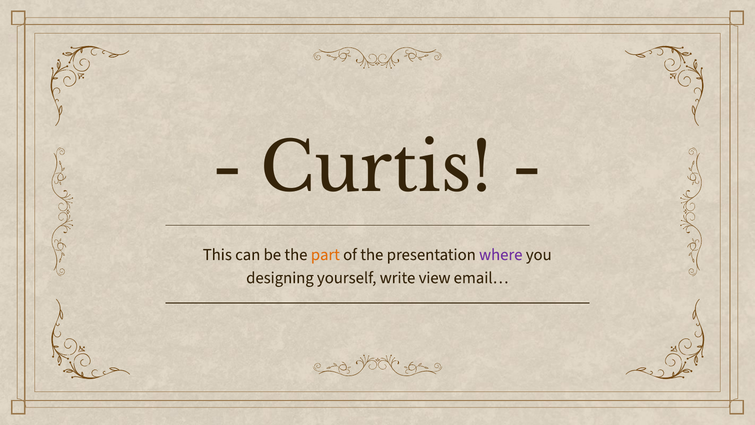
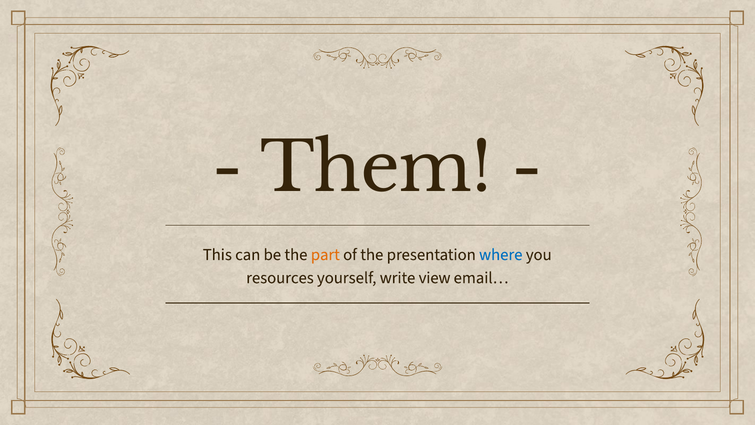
Curtis: Curtis -> Them
where colour: purple -> blue
designing: designing -> resources
